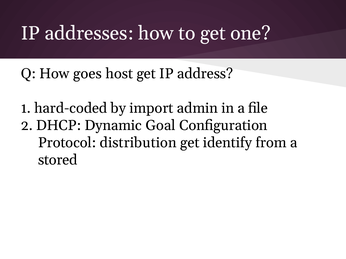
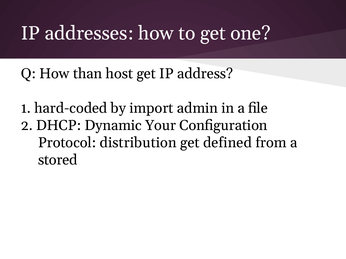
goes: goes -> than
Goal: Goal -> Your
identify: identify -> defined
